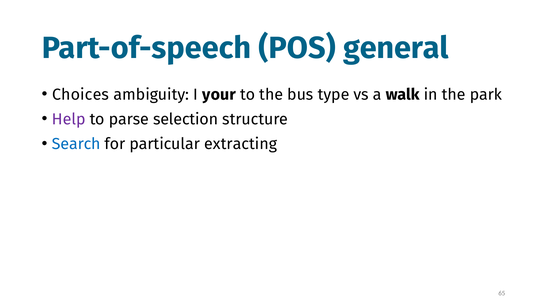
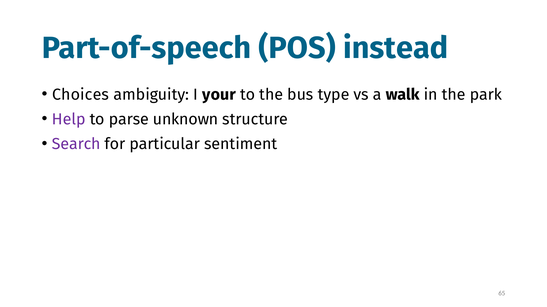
general: general -> instead
selection: selection -> unknown
Search colour: blue -> purple
extracting: extracting -> sentiment
